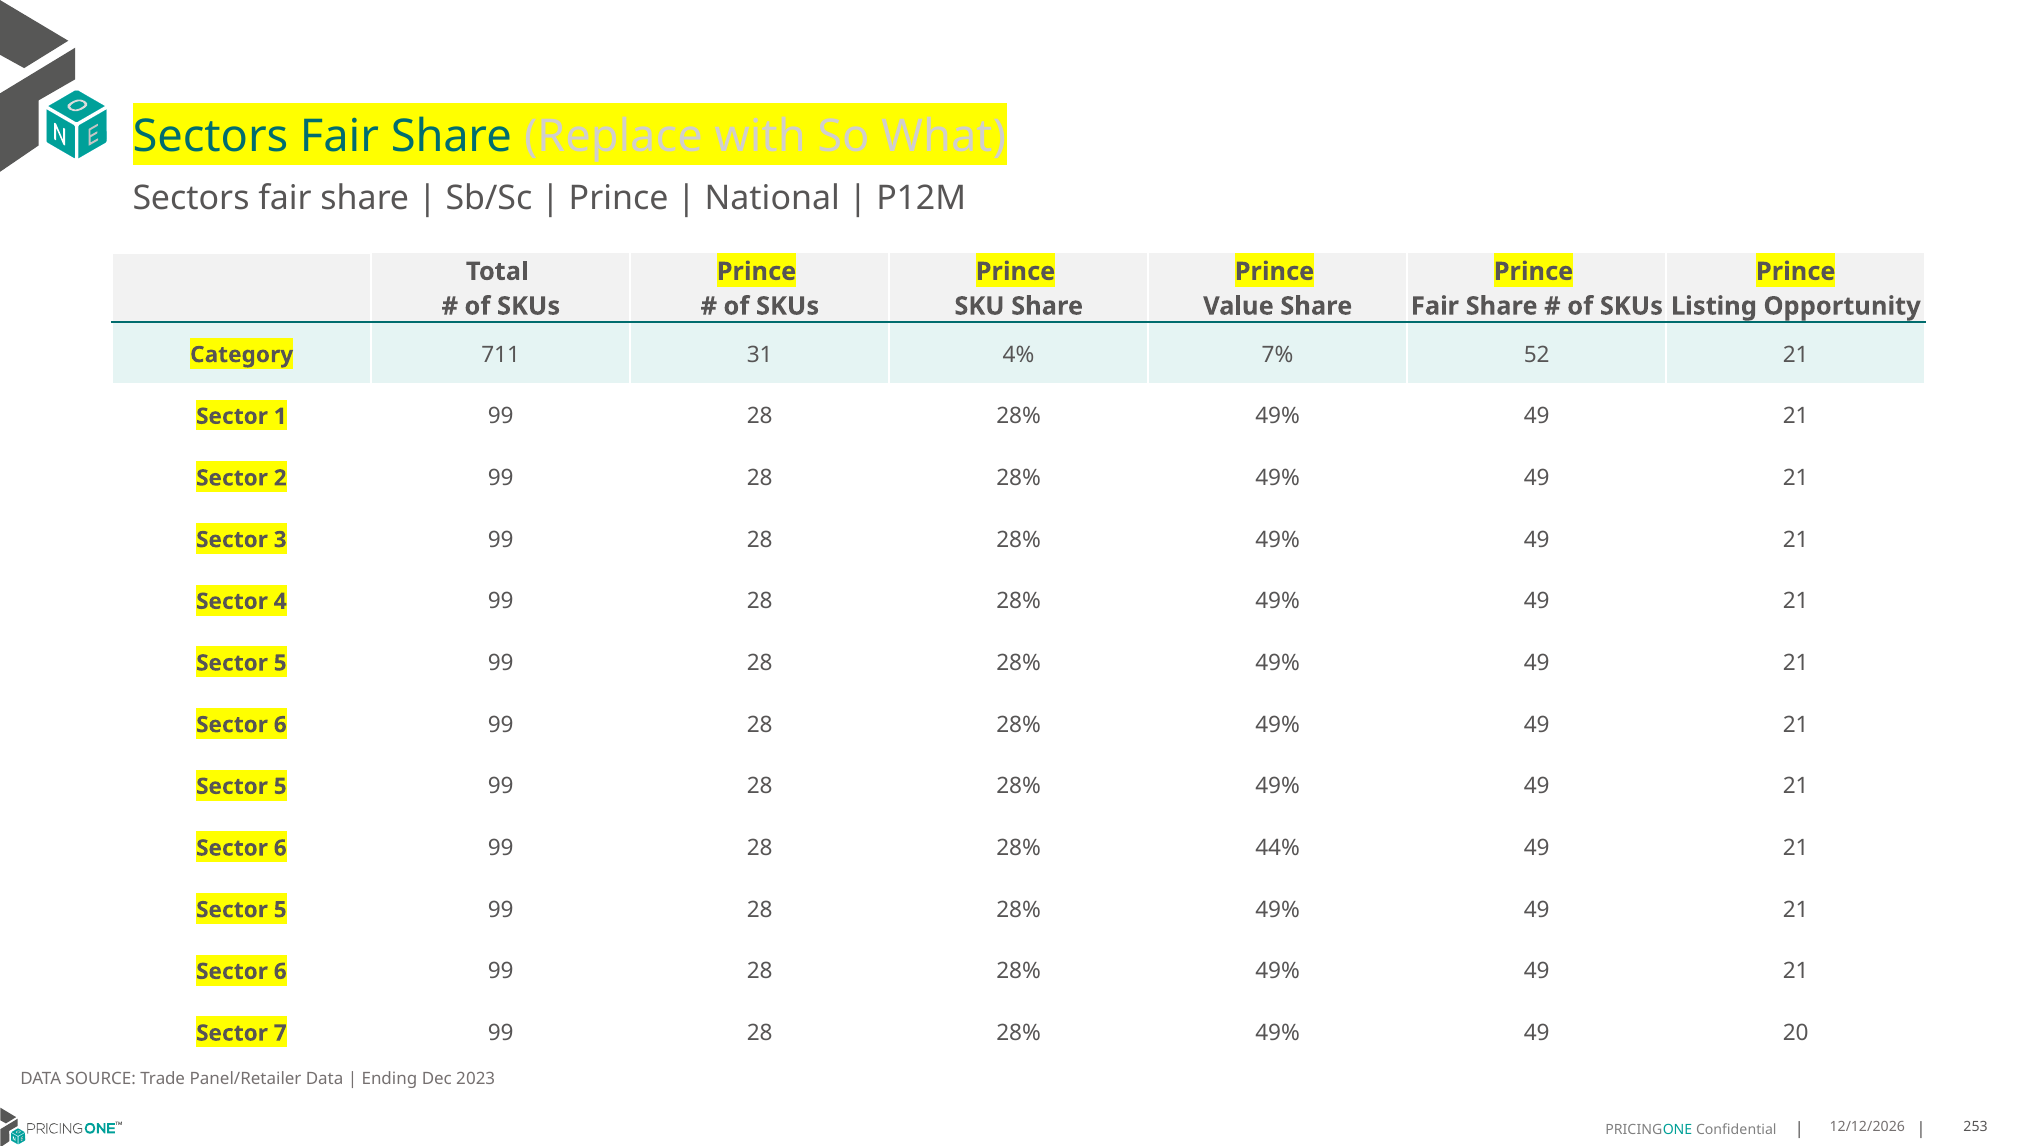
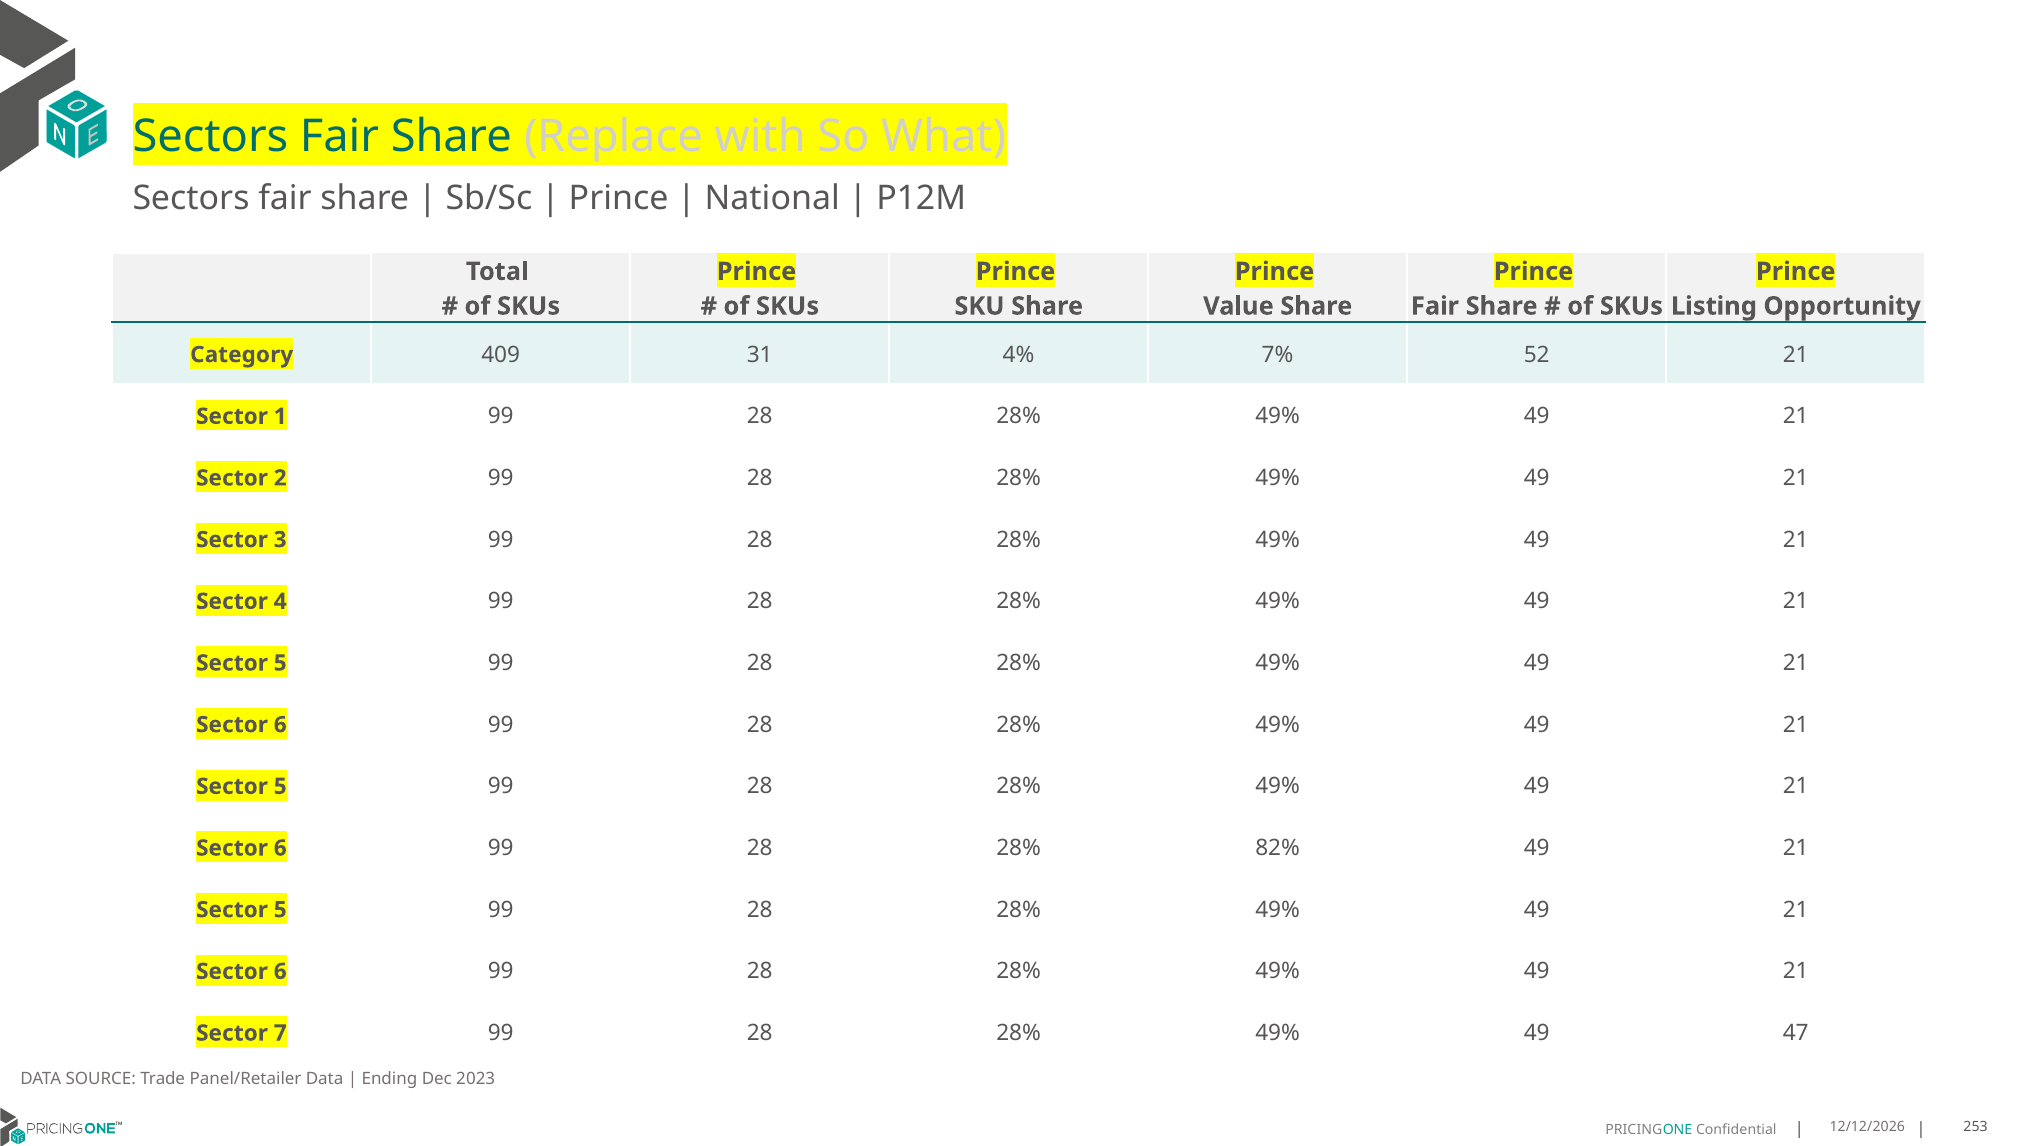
711: 711 -> 409
44%: 44% -> 82%
20: 20 -> 47
